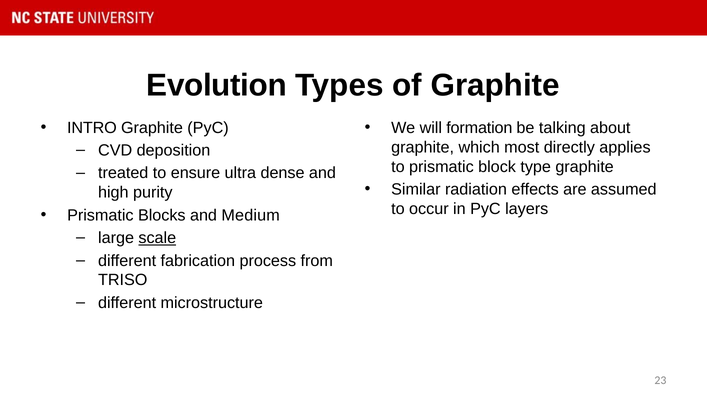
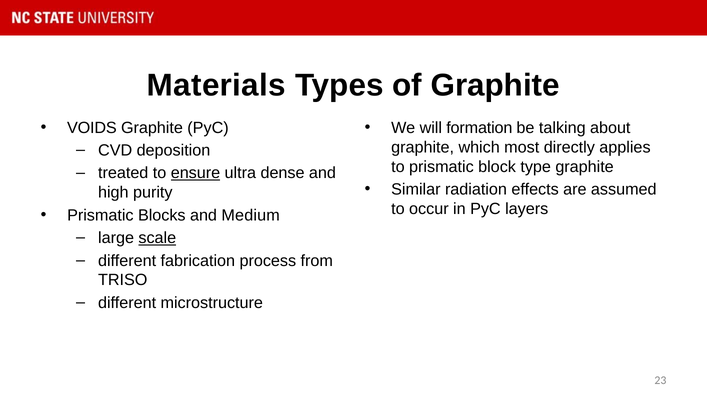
Evolution: Evolution -> Materials
INTRO: INTRO -> VOIDS
ensure underline: none -> present
